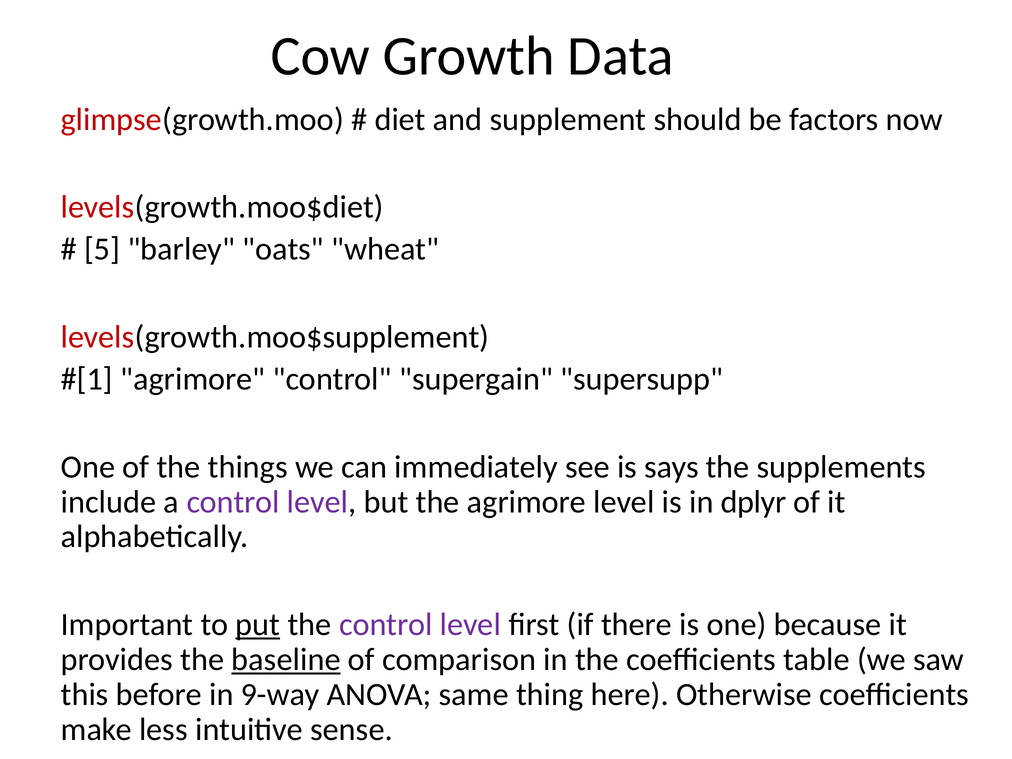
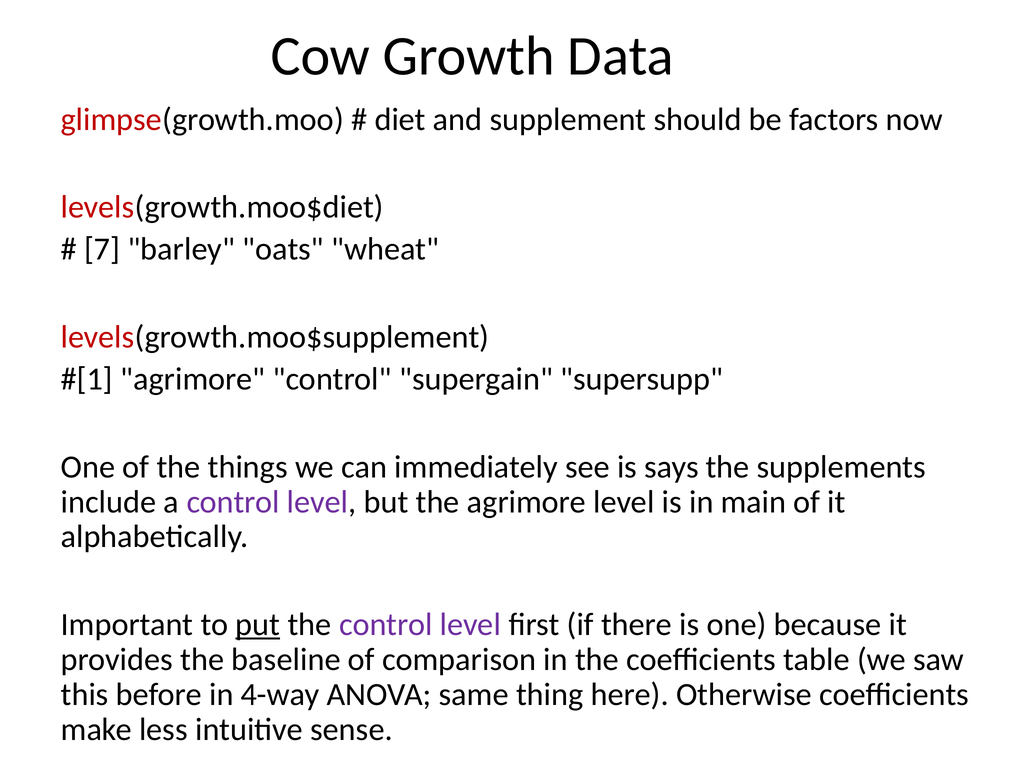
5: 5 -> 7
dplyr: dplyr -> main
baseline underline: present -> none
9-way: 9-way -> 4-way
